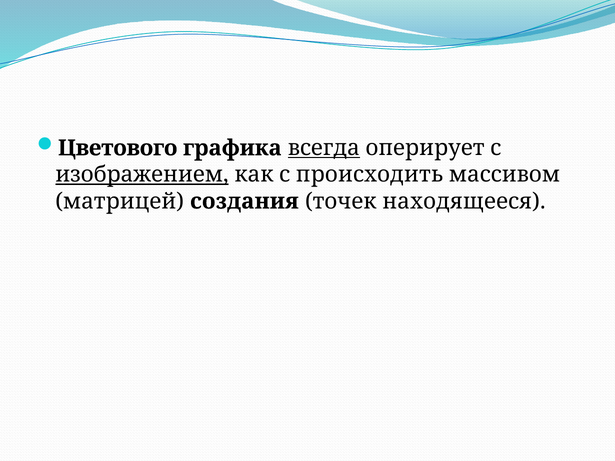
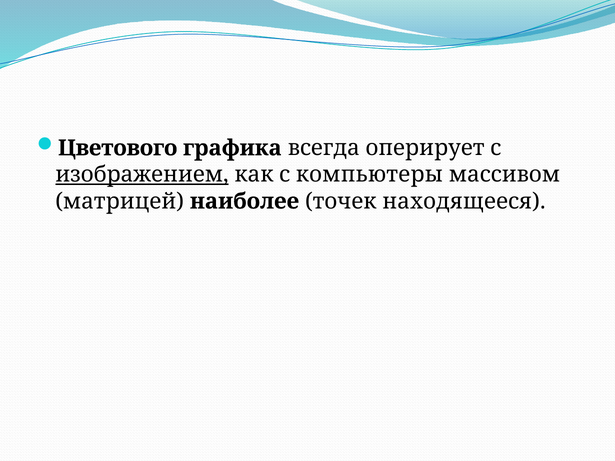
всегда underline: present -> none
происходить: происходить -> компьютеры
создания: создания -> наиболее
